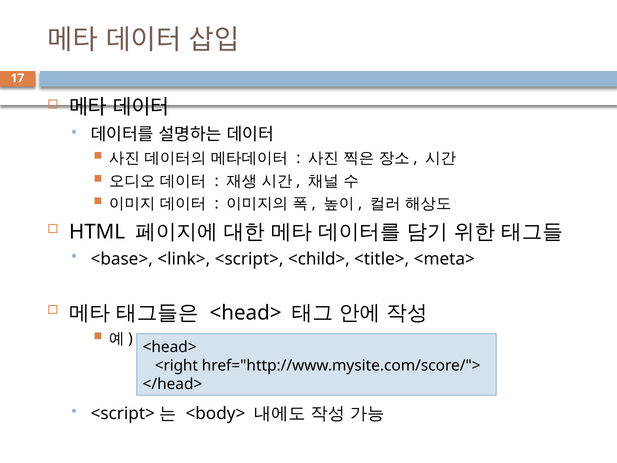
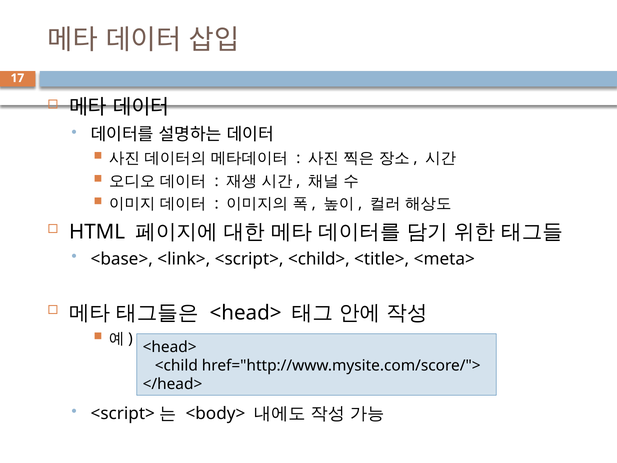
<right: <right -> <child
